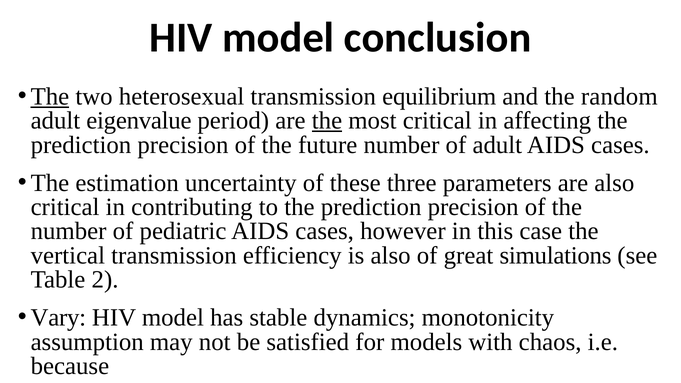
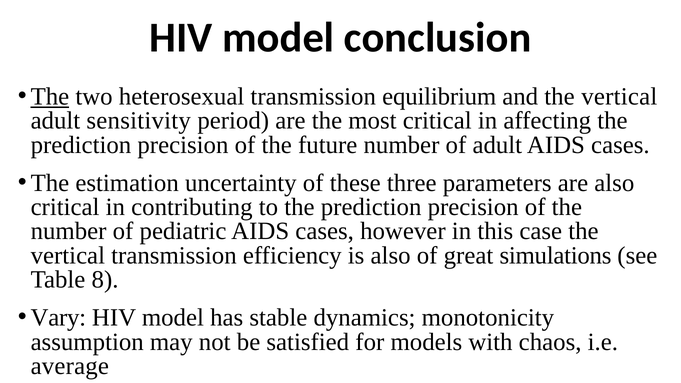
and the random: random -> vertical
eigenvalue: eigenvalue -> sensitivity
the at (327, 121) underline: present -> none
2: 2 -> 8
because: because -> average
